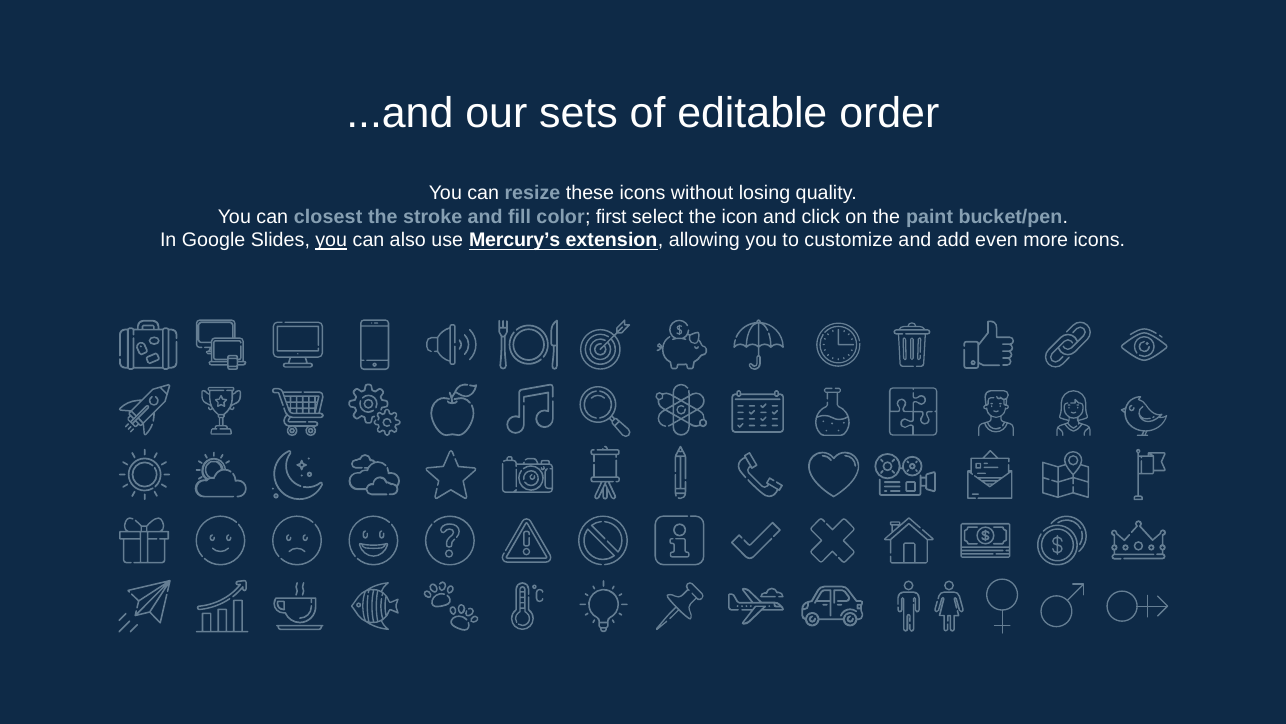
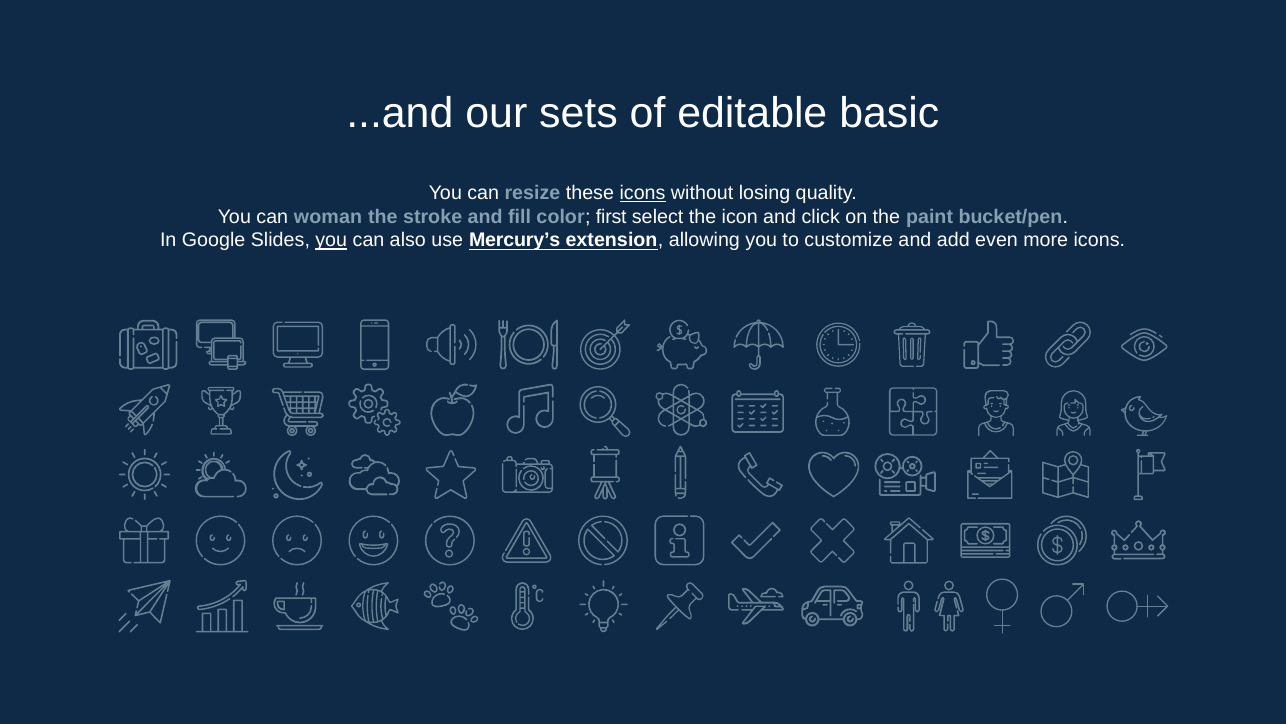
order: order -> basic
icons at (643, 193) underline: none -> present
closest: closest -> woman
